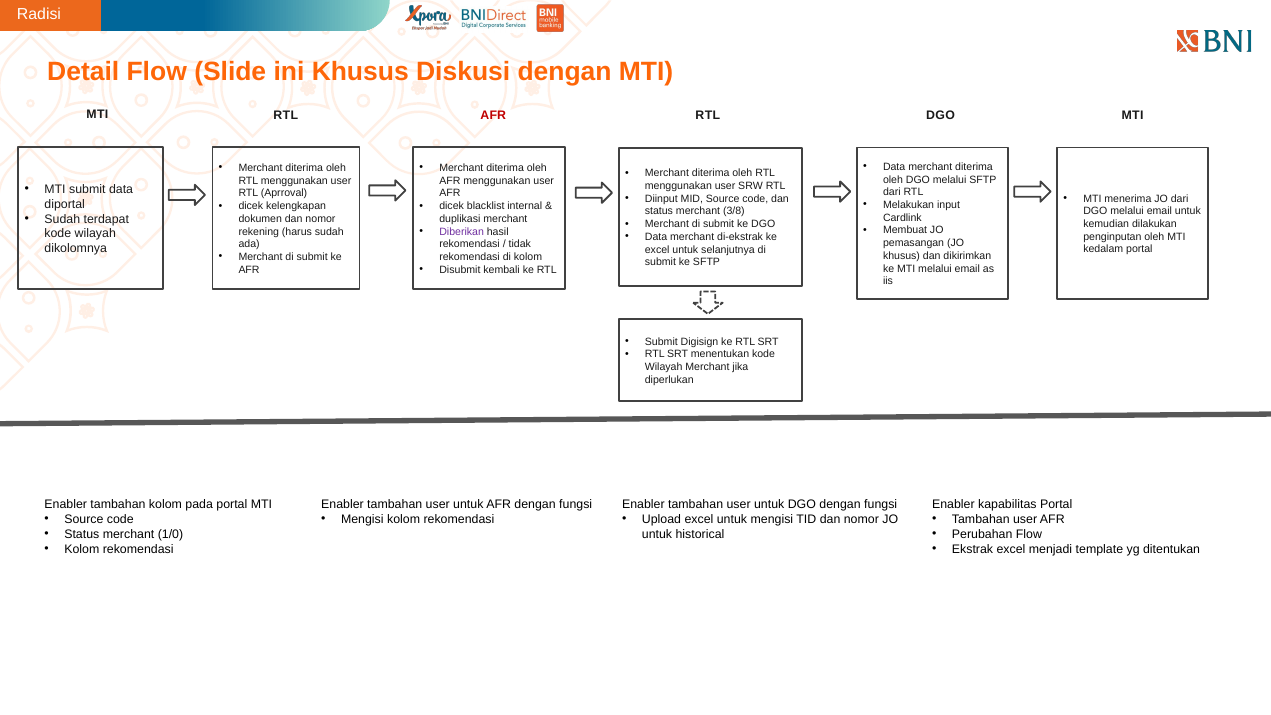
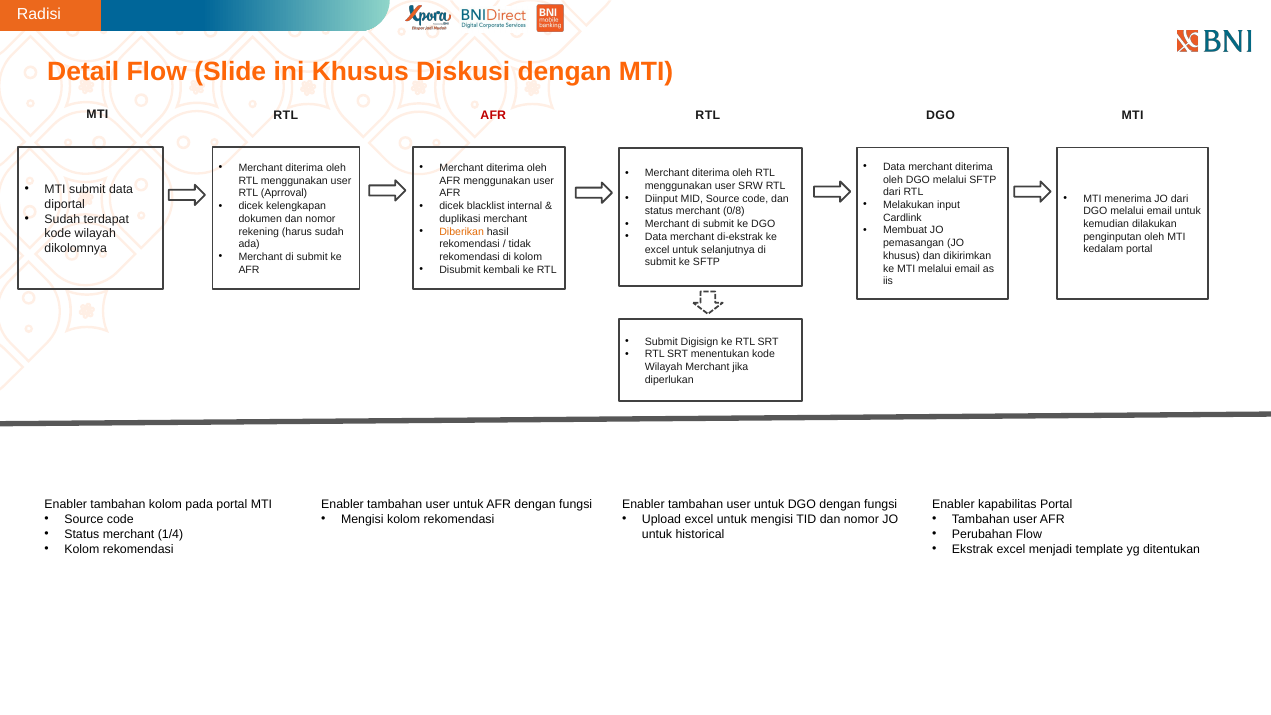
3/8: 3/8 -> 0/8
Diberikan colour: purple -> orange
1/0: 1/0 -> 1/4
